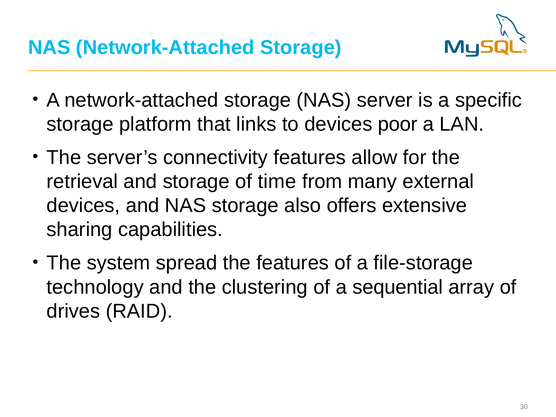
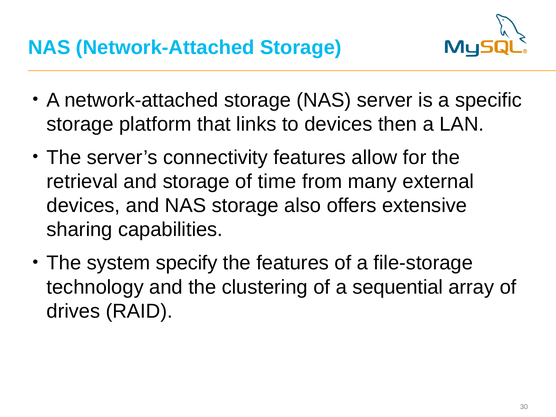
poor: poor -> then
spread: spread -> specify
